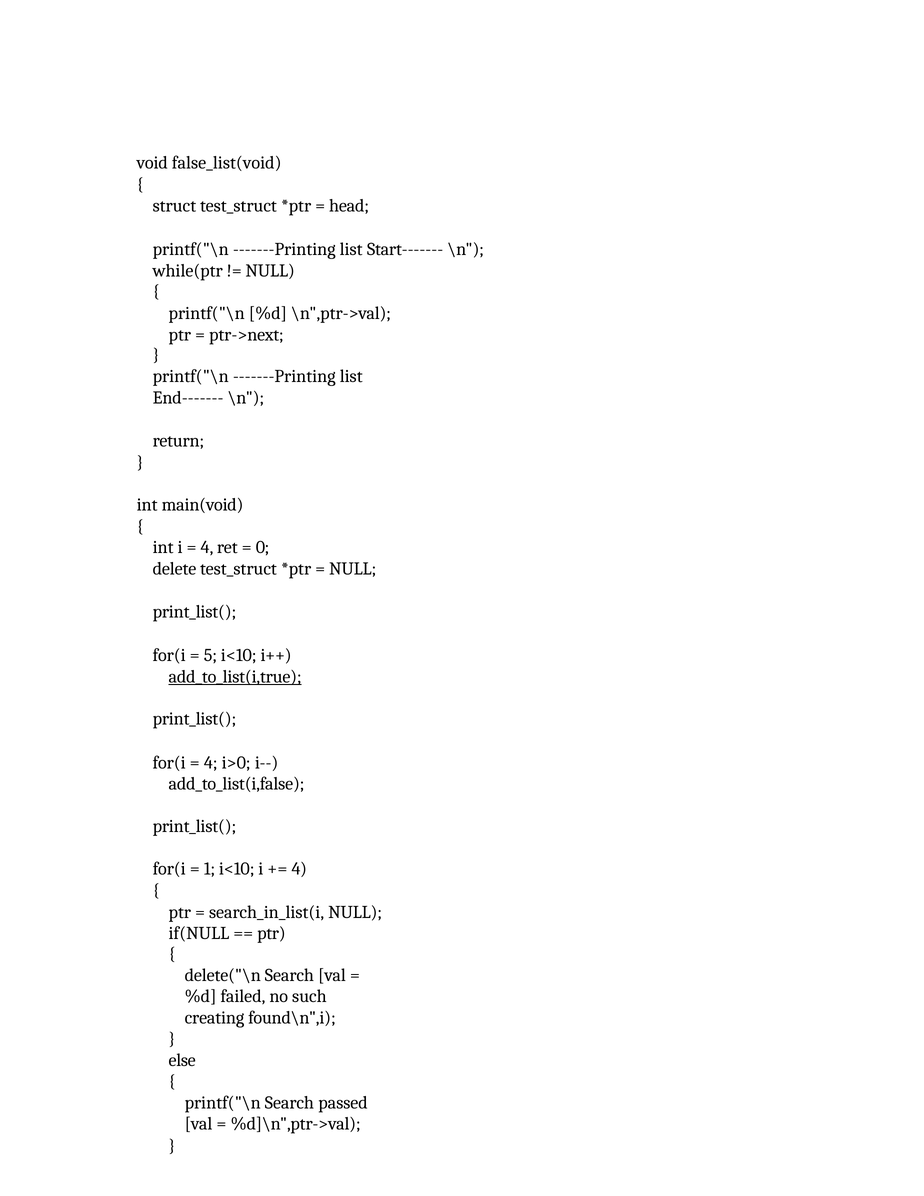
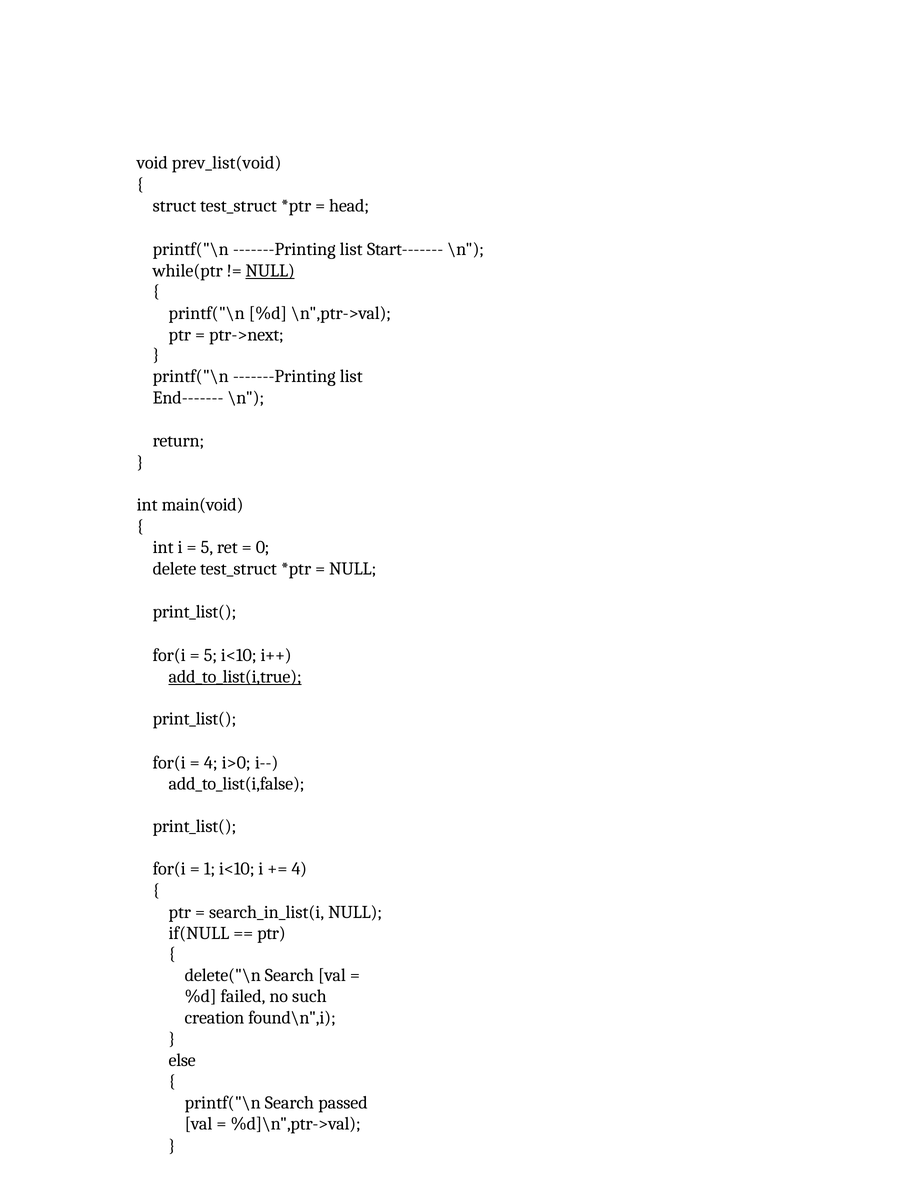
false_list(void: false_list(void -> prev_list(void
NULL at (270, 271) underline: none -> present
4 at (207, 547): 4 -> 5
creating: creating -> creation
